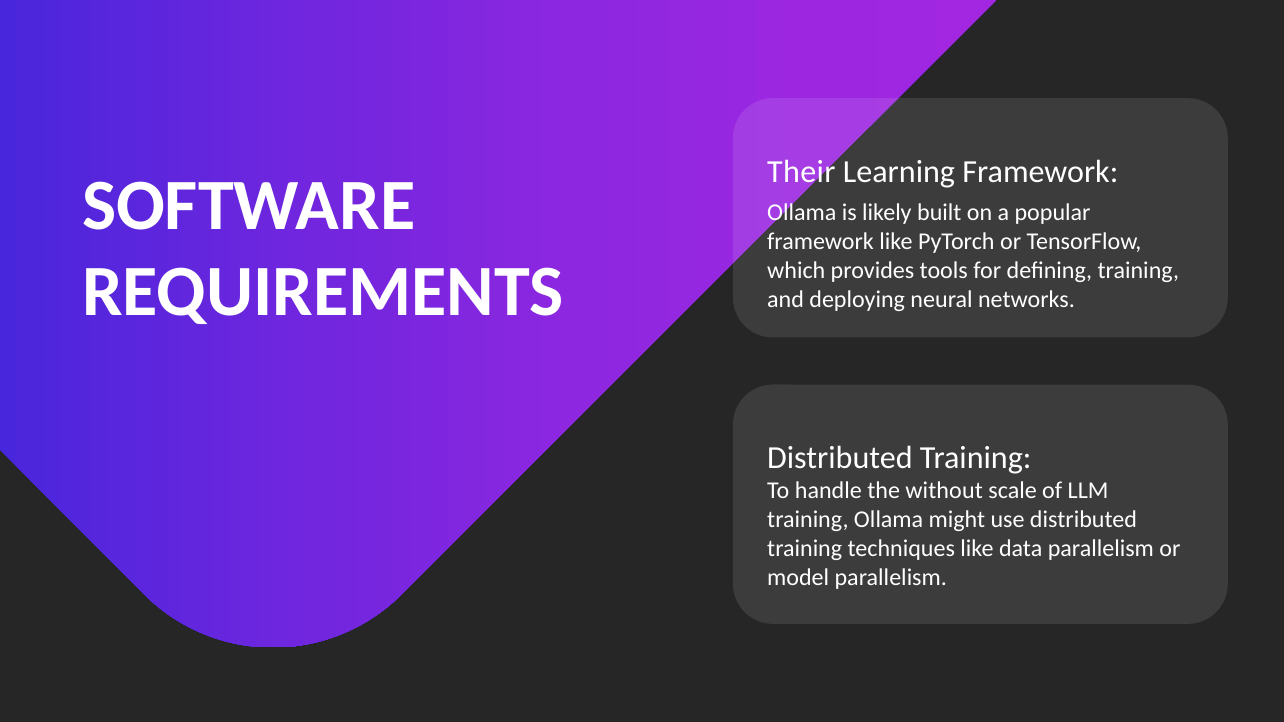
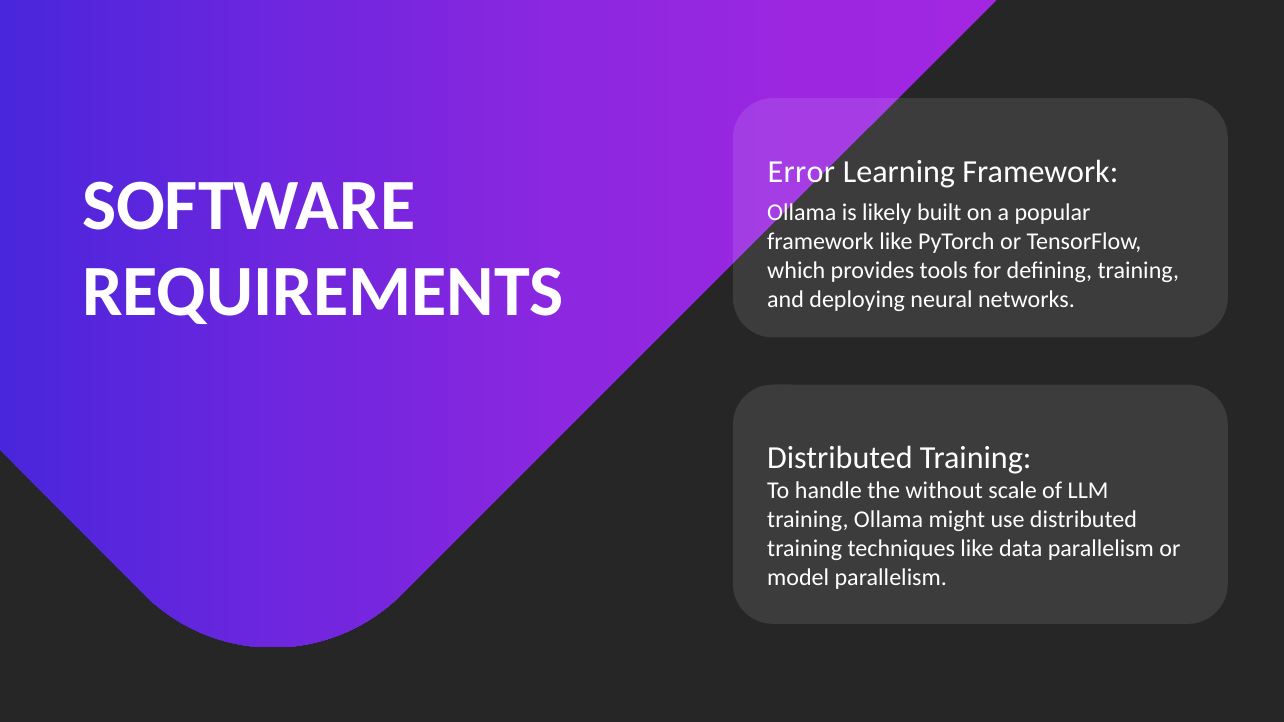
Their: Their -> Error
